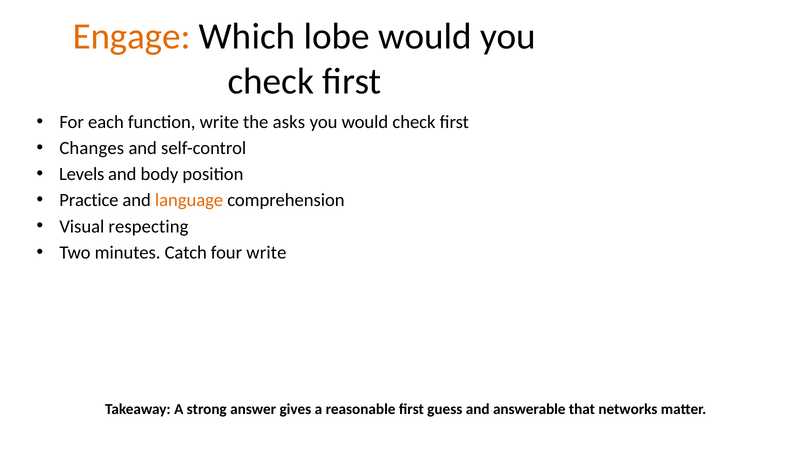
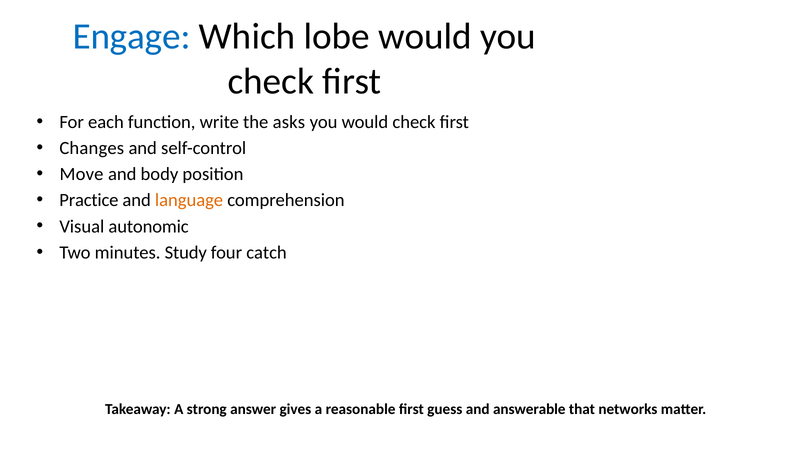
Engage colour: orange -> blue
Levels: Levels -> Move
respecting: respecting -> autonomic
Catch: Catch -> Study
four write: write -> catch
